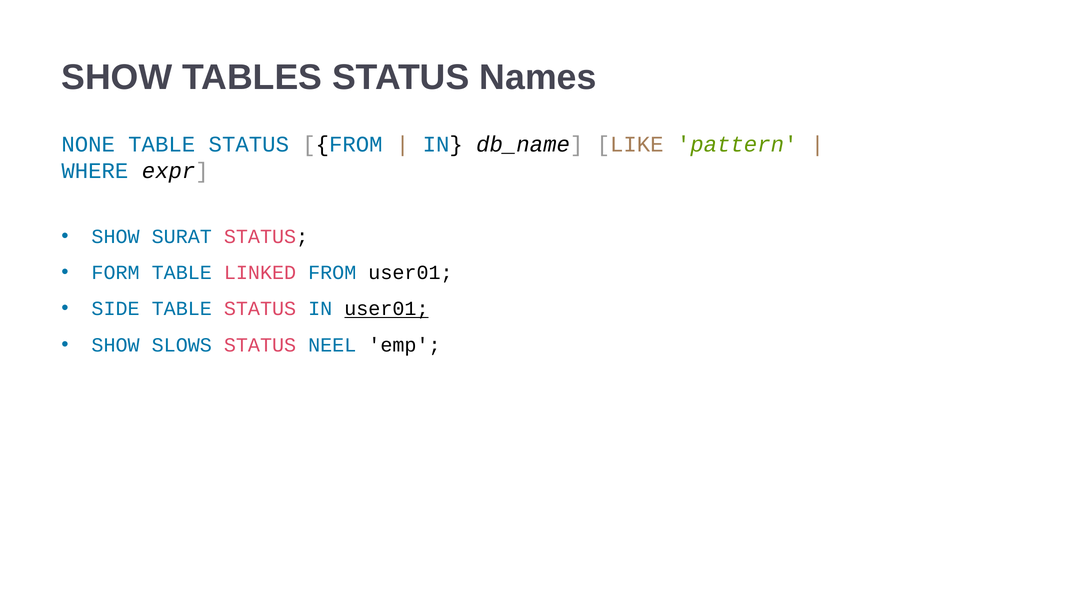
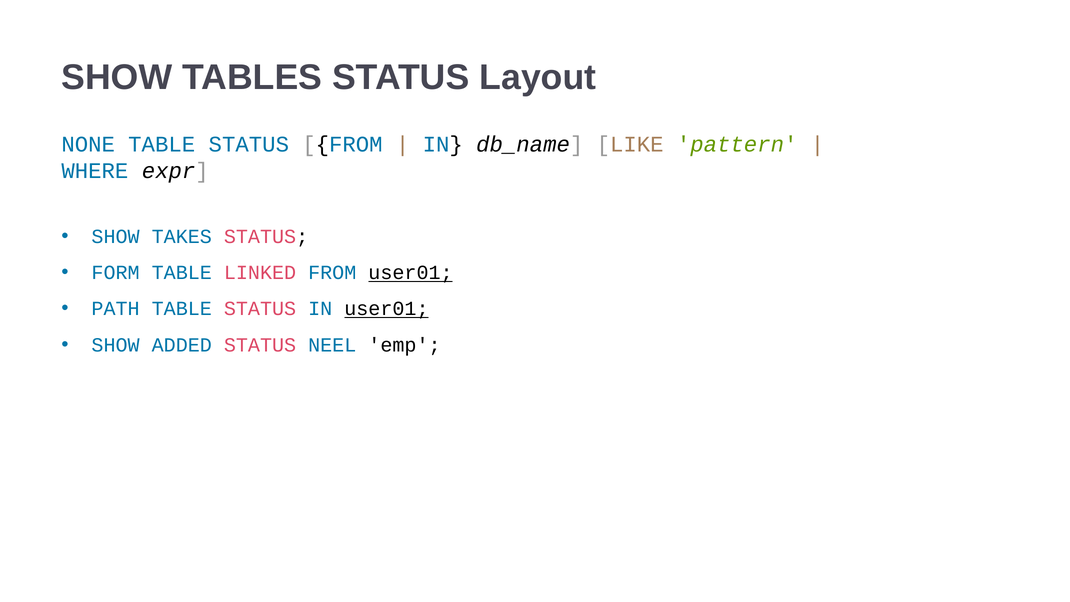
Names: Names -> Layout
SURAT: SURAT -> TAKES
user01 at (410, 273) underline: none -> present
SIDE: SIDE -> PATH
SLOWS: SLOWS -> ADDED
